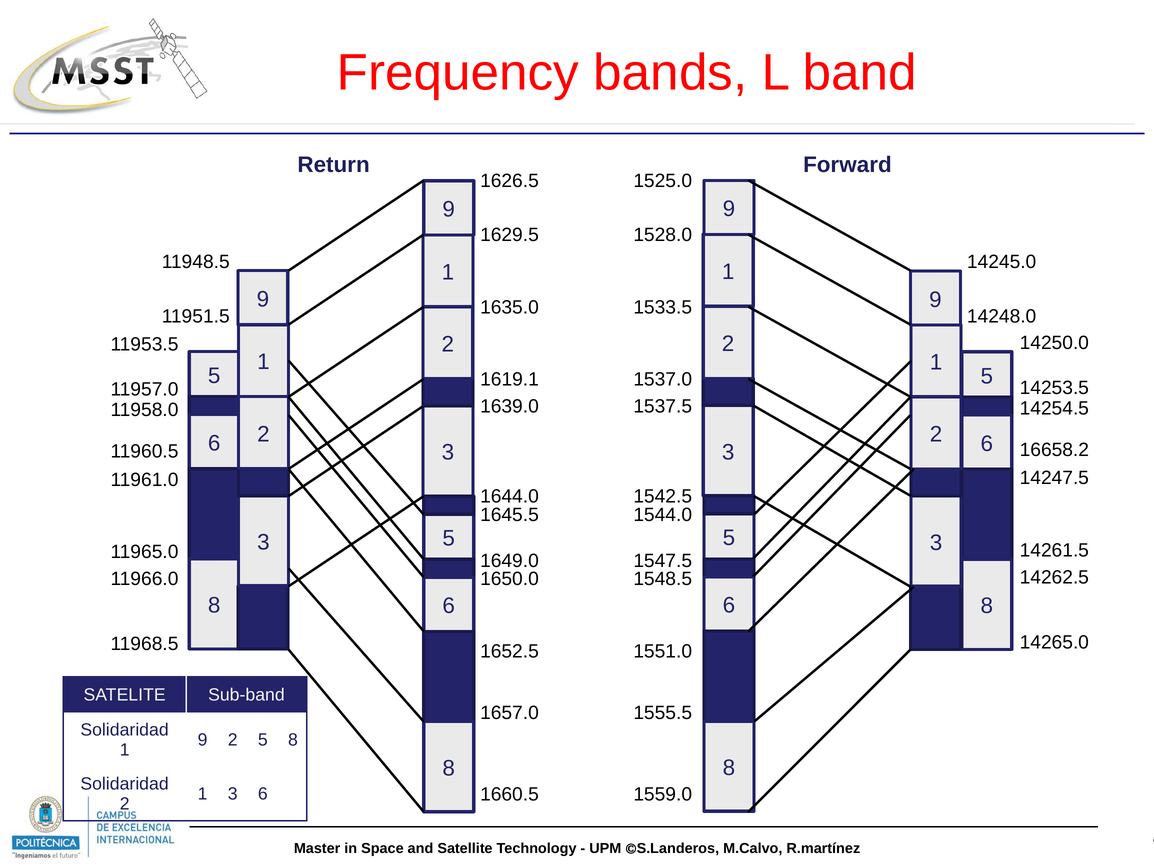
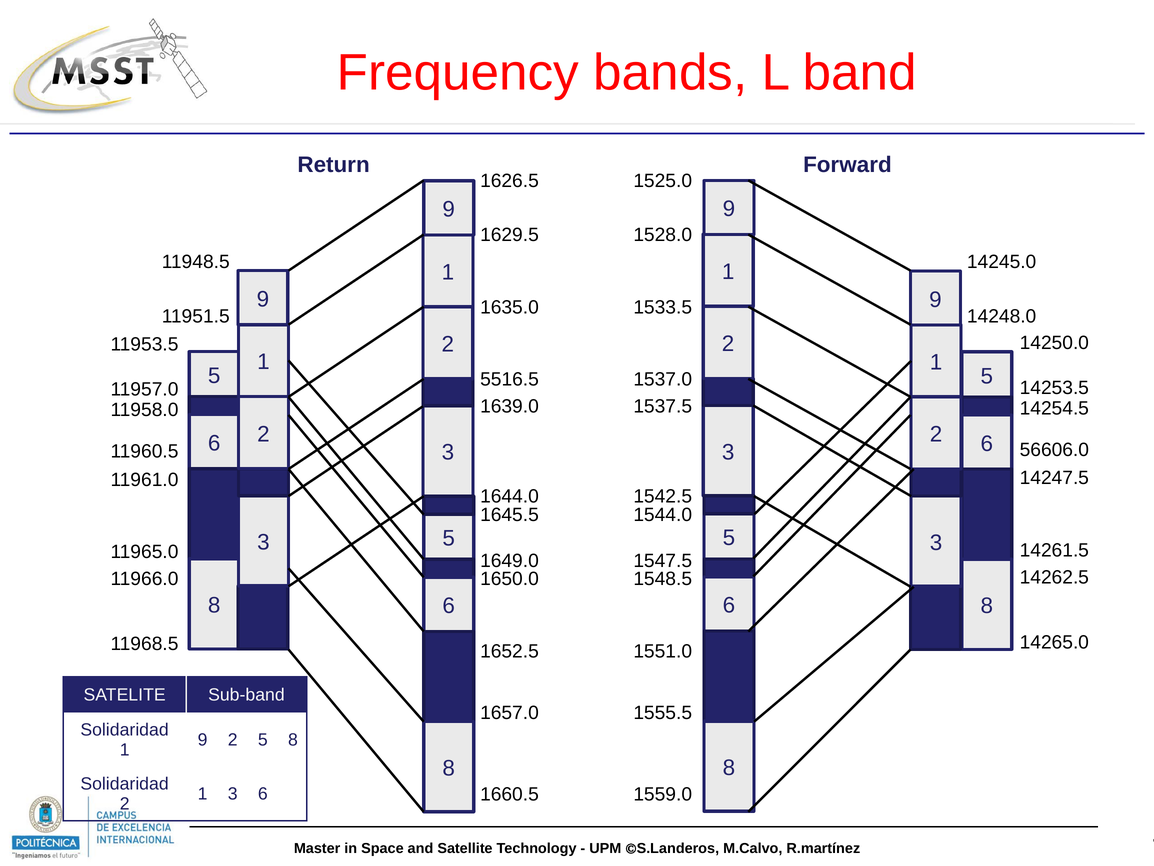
1619.1: 1619.1 -> 5516.5
16658.2: 16658.2 -> 56606.0
